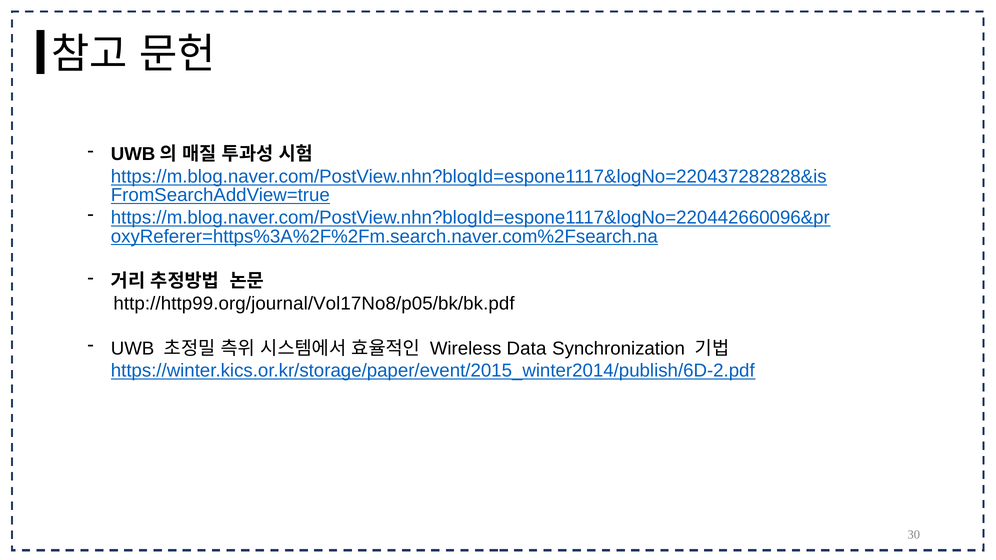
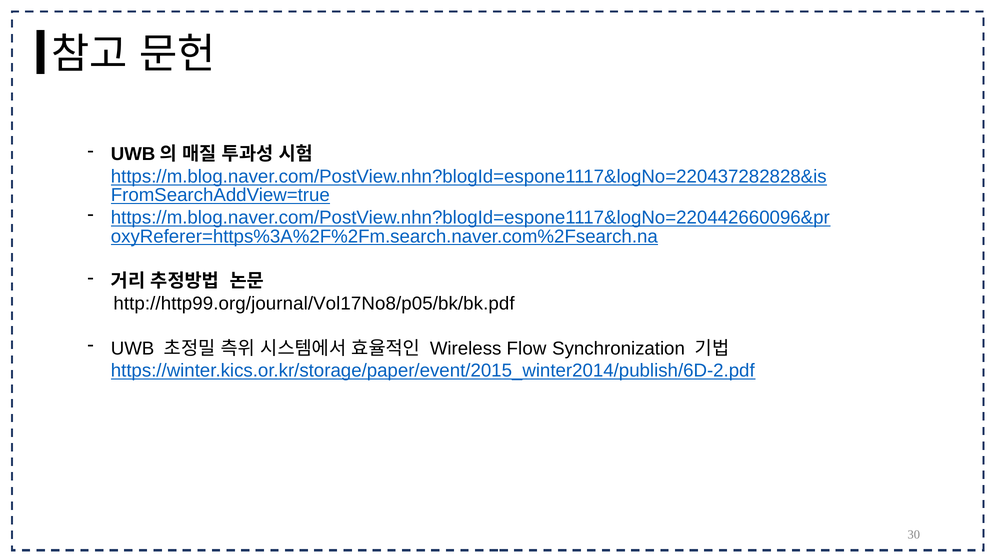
Data: Data -> Flow
